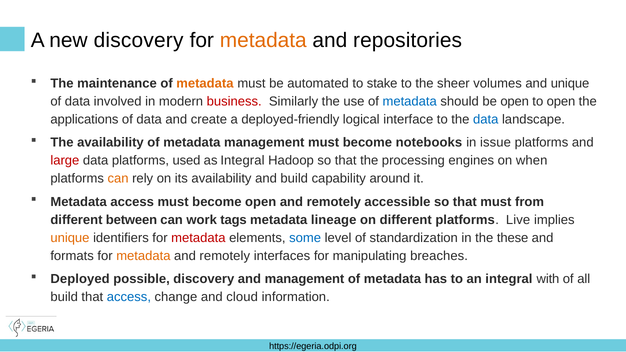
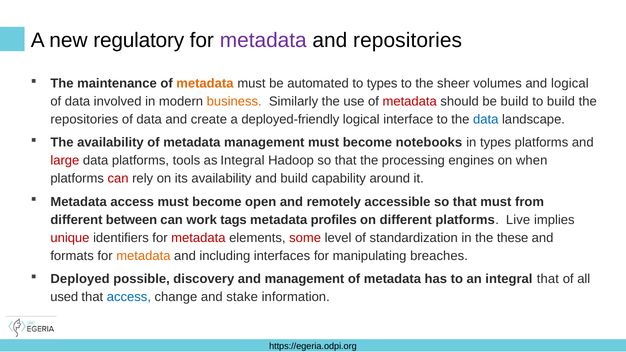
new discovery: discovery -> regulatory
metadata at (263, 40) colour: orange -> purple
to stake: stake -> types
and unique: unique -> logical
business colour: red -> orange
metadata at (410, 101) colour: blue -> red
be open: open -> build
to open: open -> build
applications at (84, 119): applications -> repositories
in issue: issue -> types
used: used -> tools
can at (118, 179) colour: orange -> red
lineage: lineage -> profiles
unique at (70, 238) colour: orange -> red
some colour: blue -> red
remotely at (225, 256): remotely -> including
integral with: with -> that
build at (64, 297): build -> used
cloud: cloud -> stake
